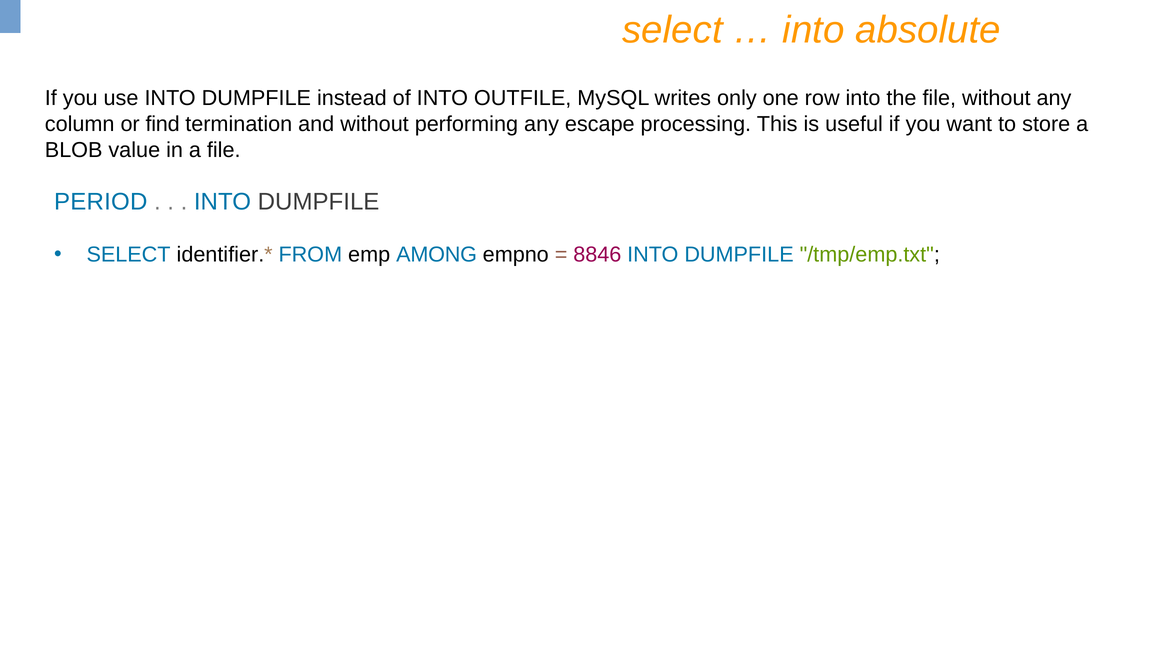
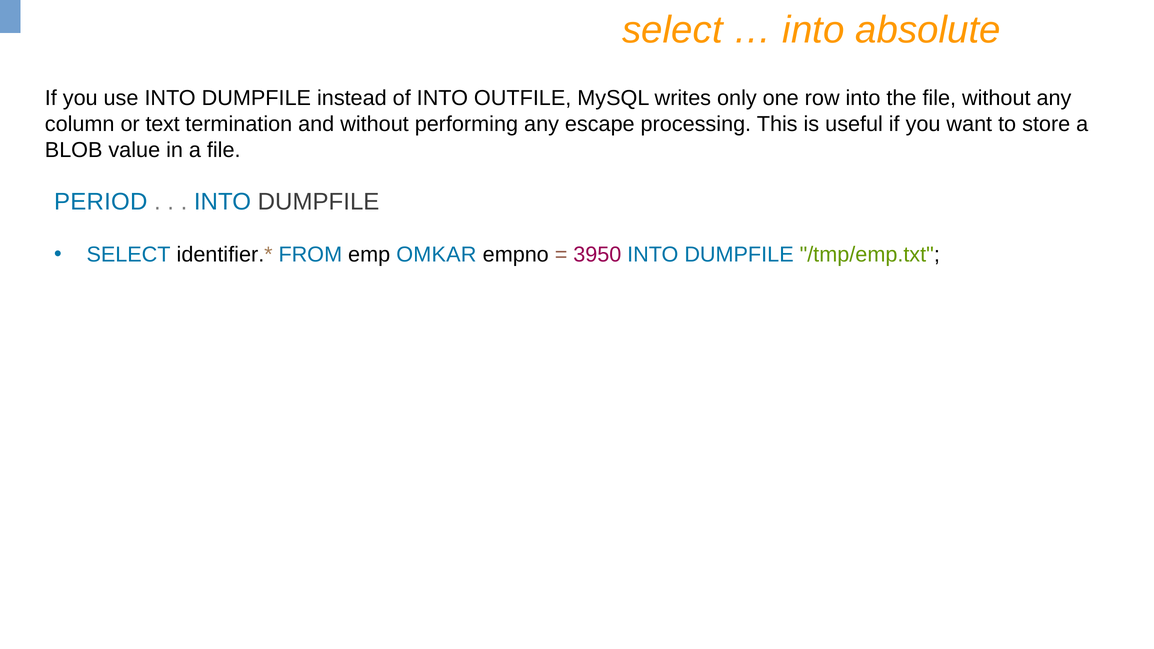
find: find -> text
AMONG: AMONG -> OMKAR
8846: 8846 -> 3950
